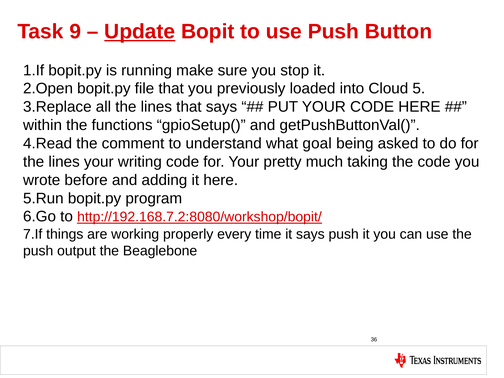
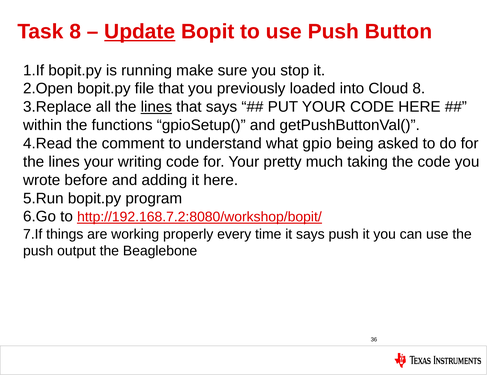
Task 9: 9 -> 8
Cloud 5: 5 -> 8
lines at (156, 107) underline: none -> present
goal: goal -> gpio
